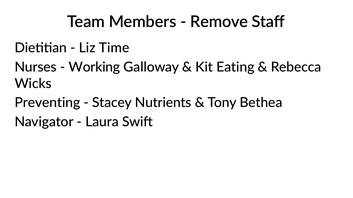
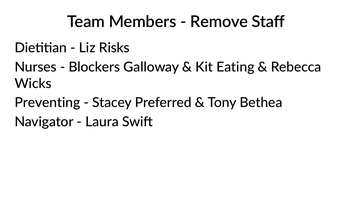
Time: Time -> Risks
Working: Working -> Blockers
Nutrients: Nutrients -> Preferred
